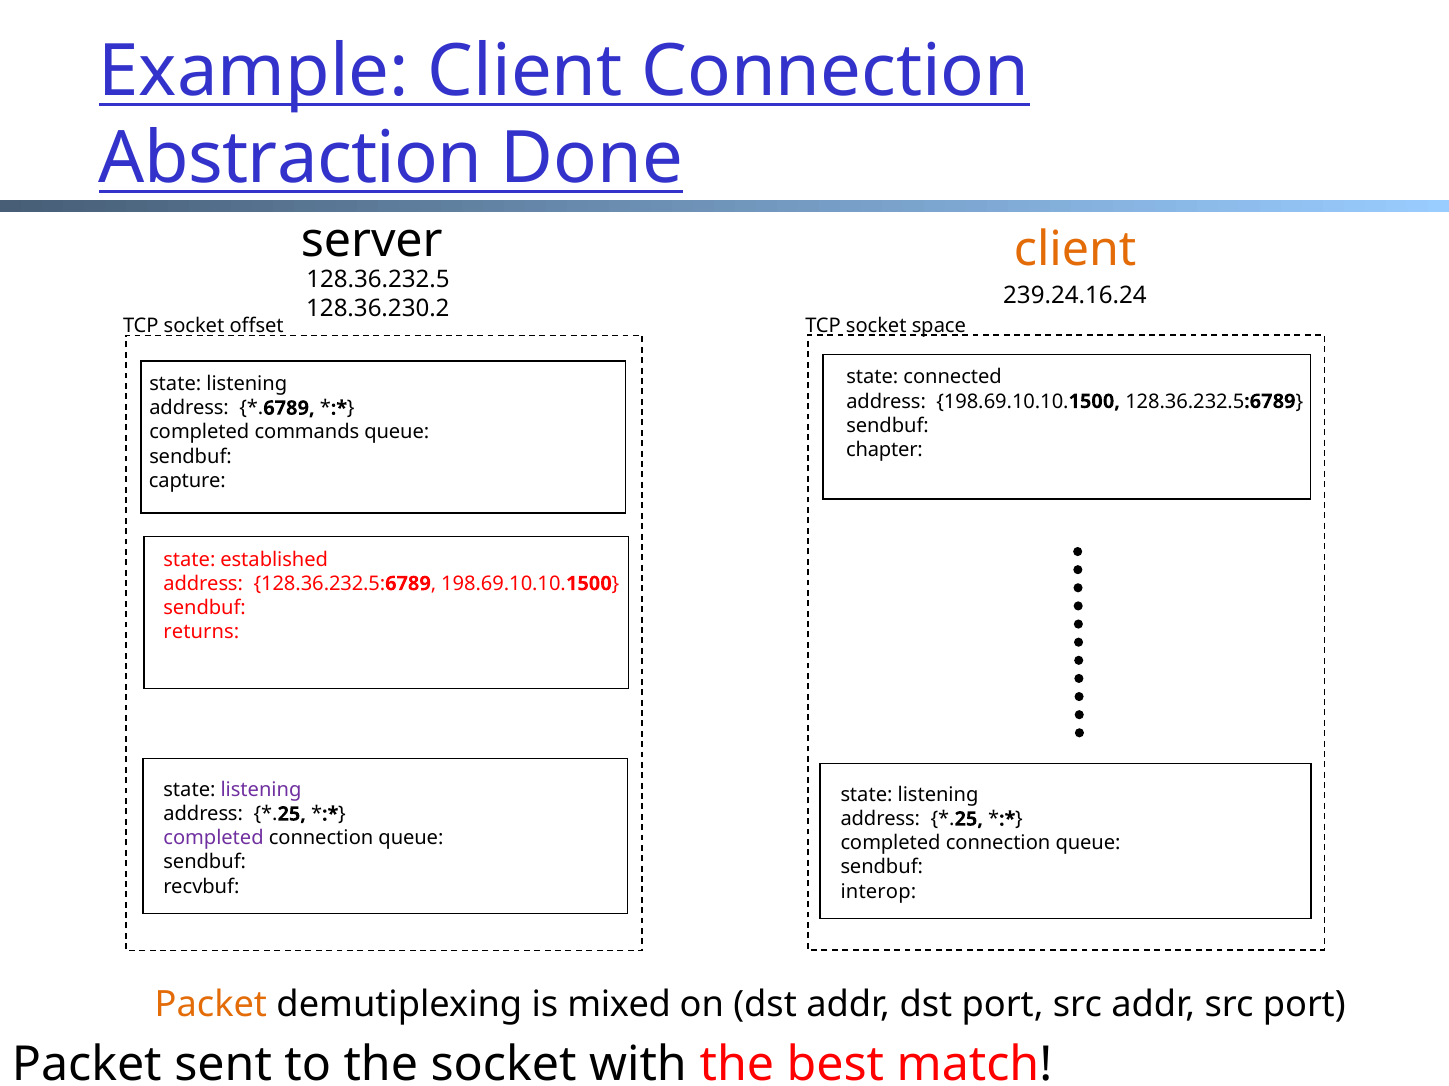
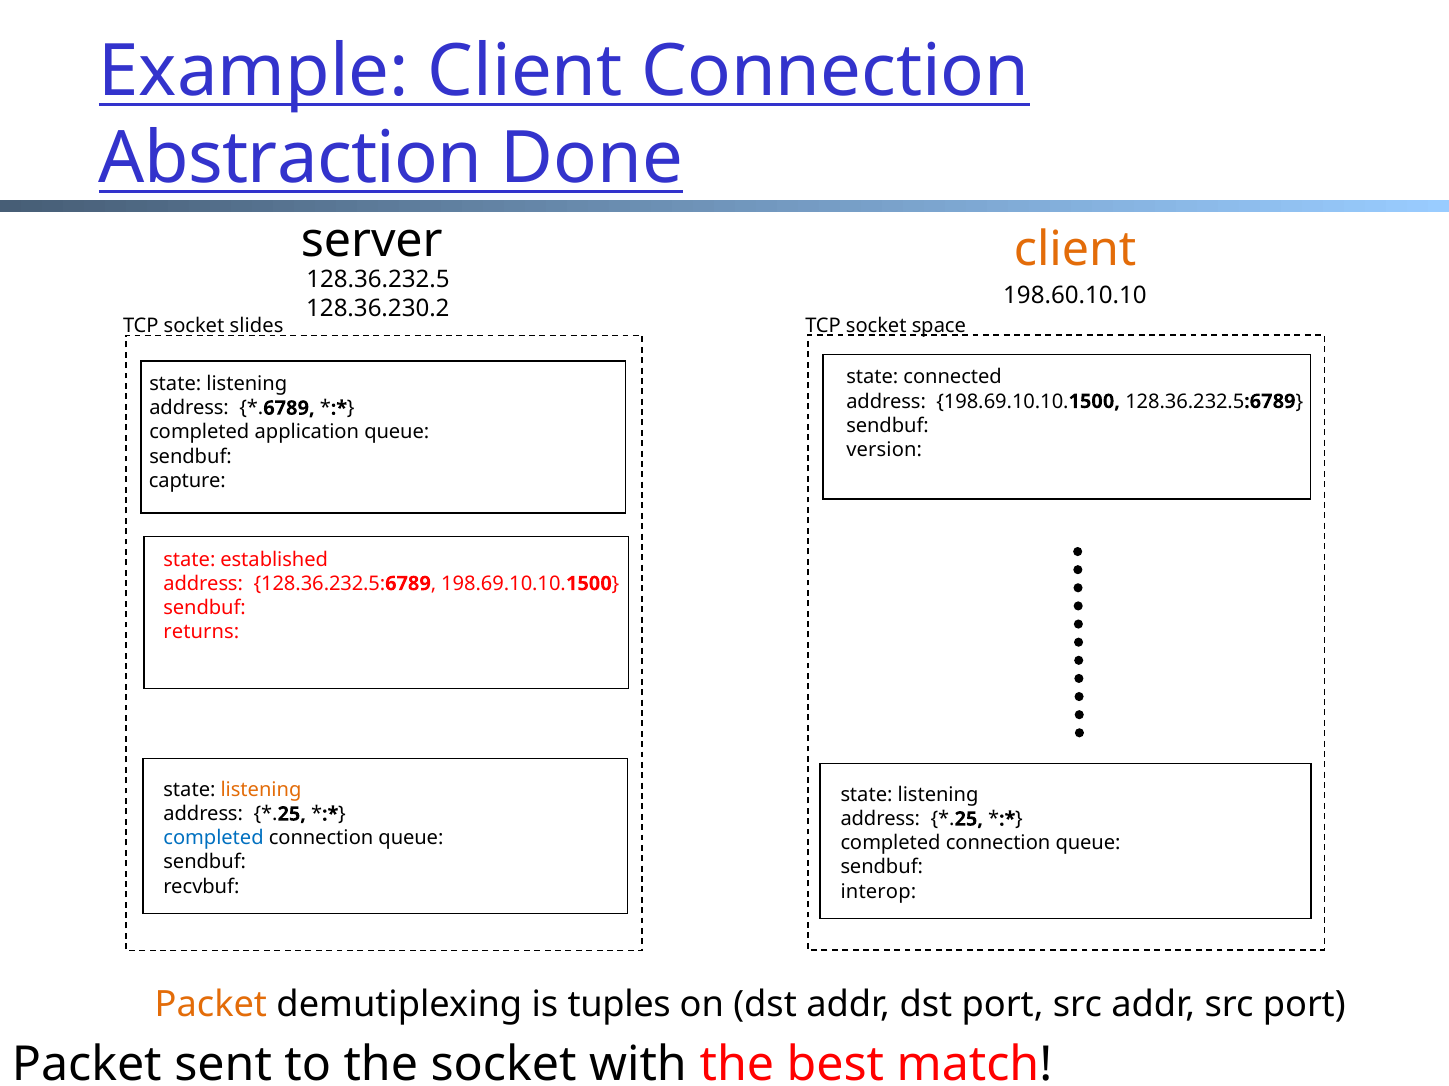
239.24.16.24: 239.24.16.24 -> 198.60.10.10
offset: offset -> slides
commands: commands -> application
chapter: chapter -> version
listening at (261, 790) colour: purple -> orange
completed at (214, 839) colour: purple -> blue
mixed: mixed -> tuples
